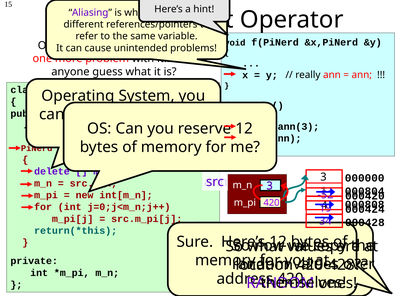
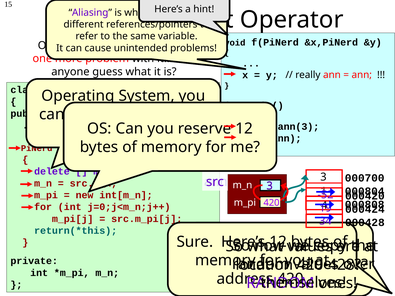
000000: 000000 -> 000700
